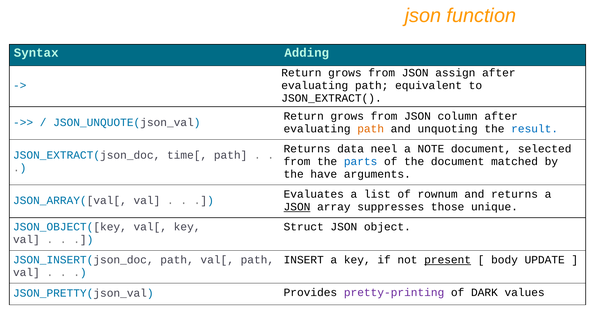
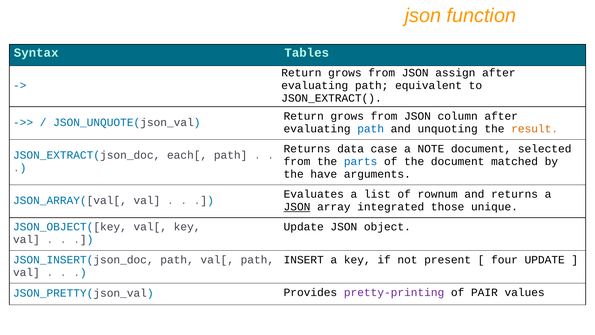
Adding: Adding -> Tables
path at (371, 129) colour: orange -> blue
result colour: blue -> orange
neel: neel -> case
time[: time[ -> each[
suppresses: suppresses -> integrated
Struct at (304, 227): Struct -> Update
present underline: present -> none
body: body -> four
DARK: DARK -> PAIR
